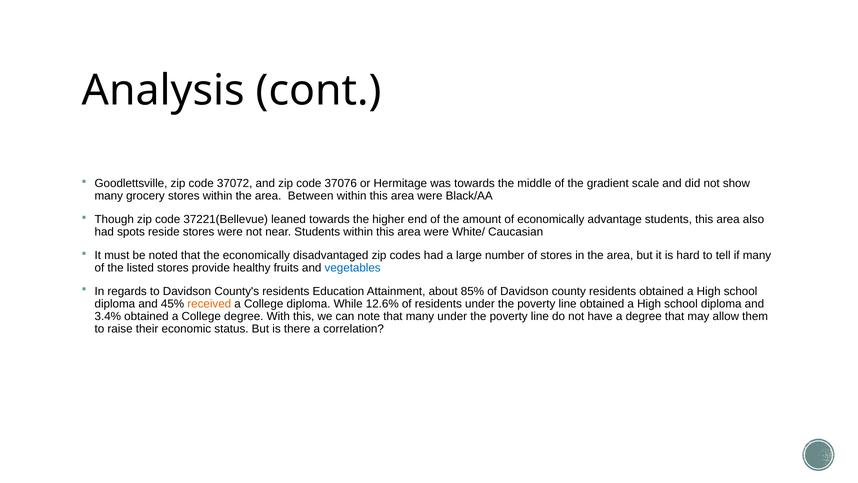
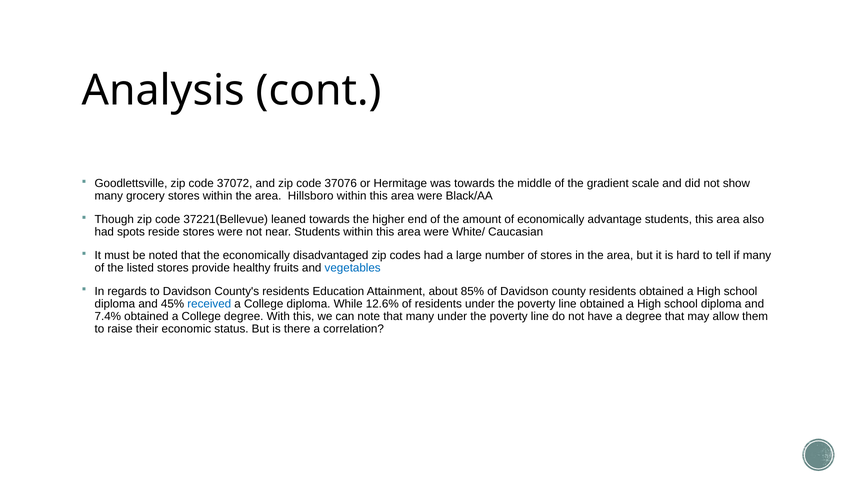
Between: Between -> Hillsboro
received colour: orange -> blue
3.4%: 3.4% -> 7.4%
